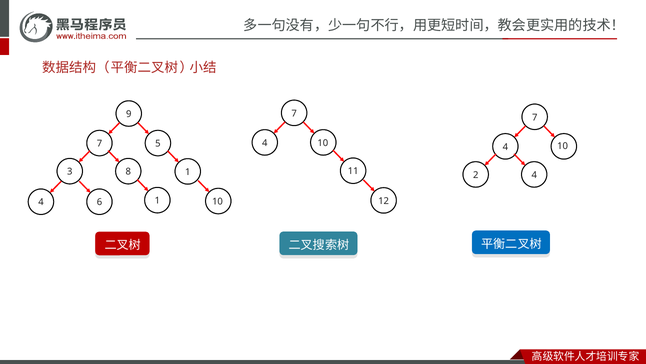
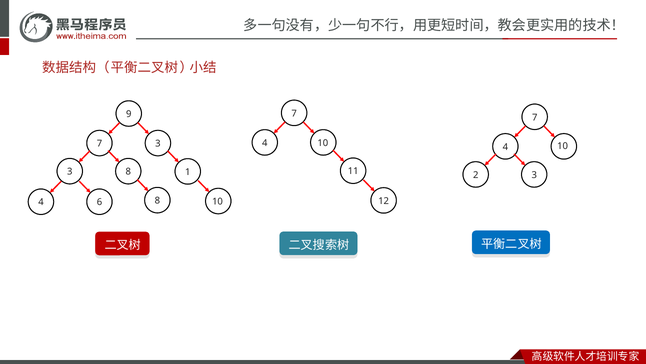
7 5: 5 -> 3
2 4: 4 -> 3
6 1: 1 -> 8
